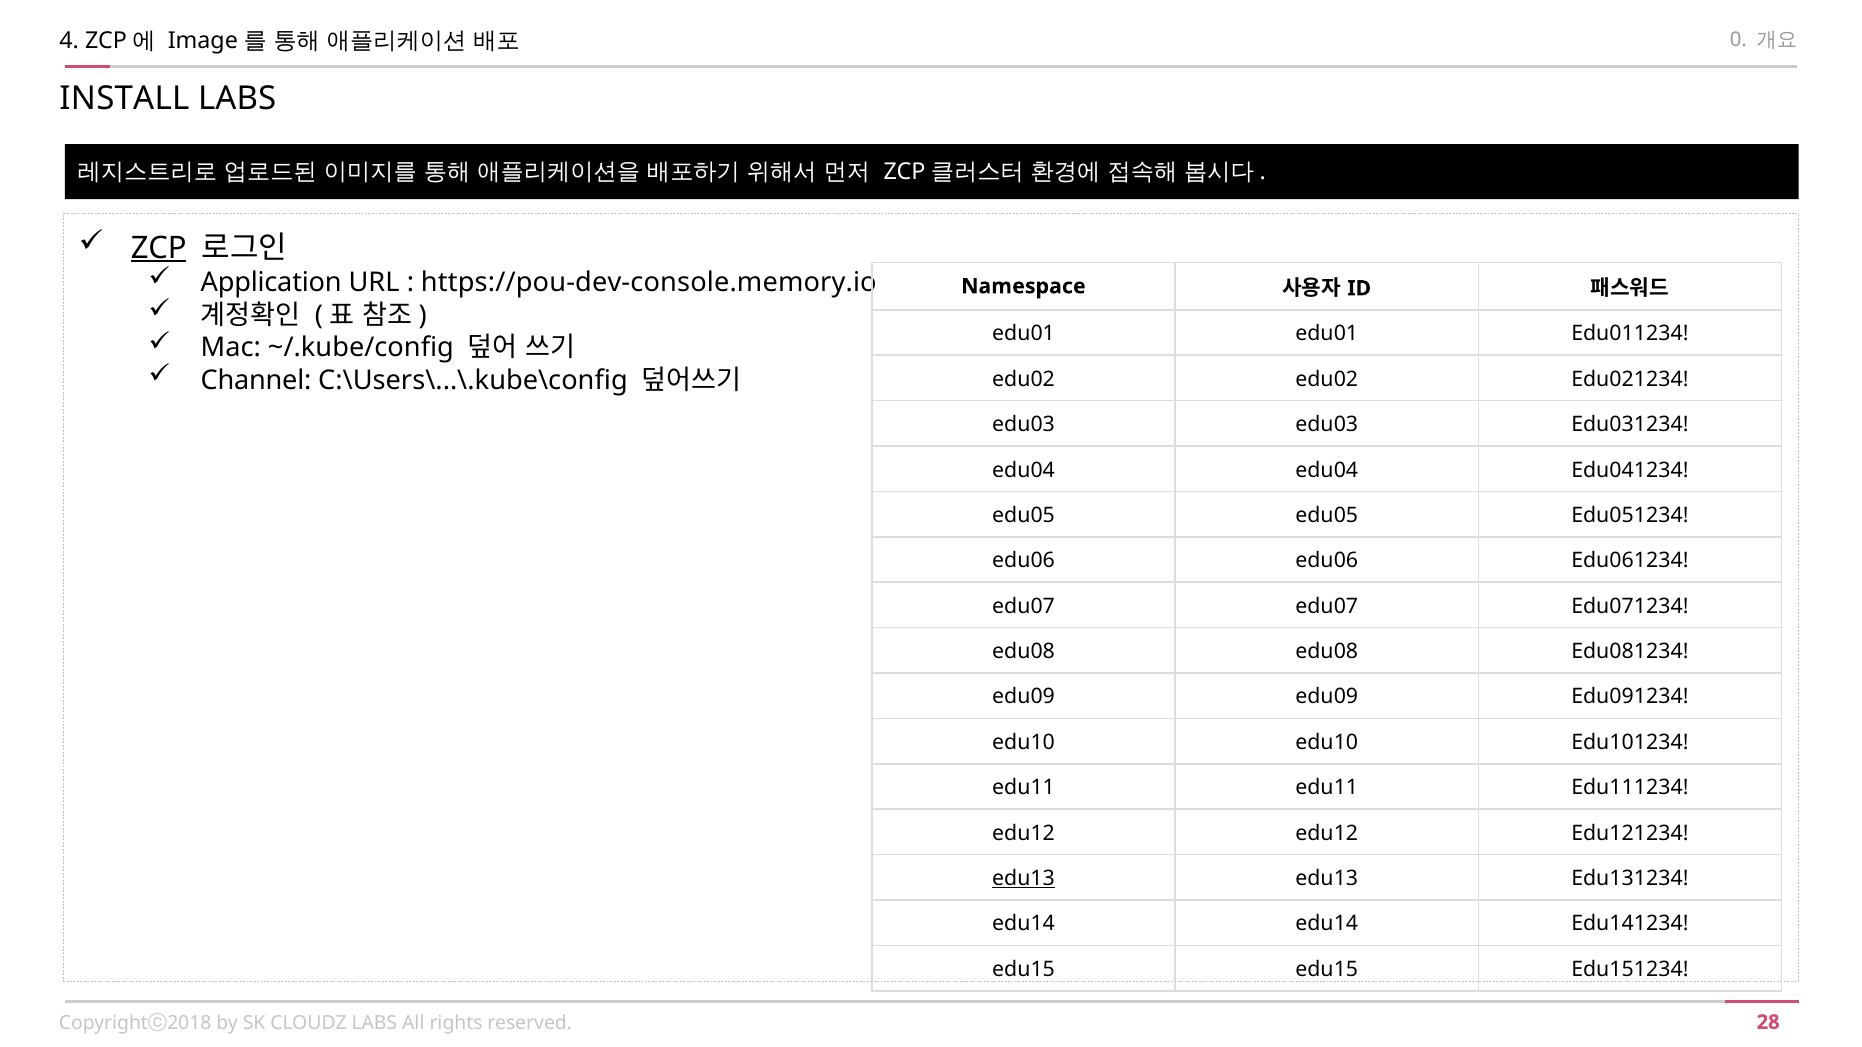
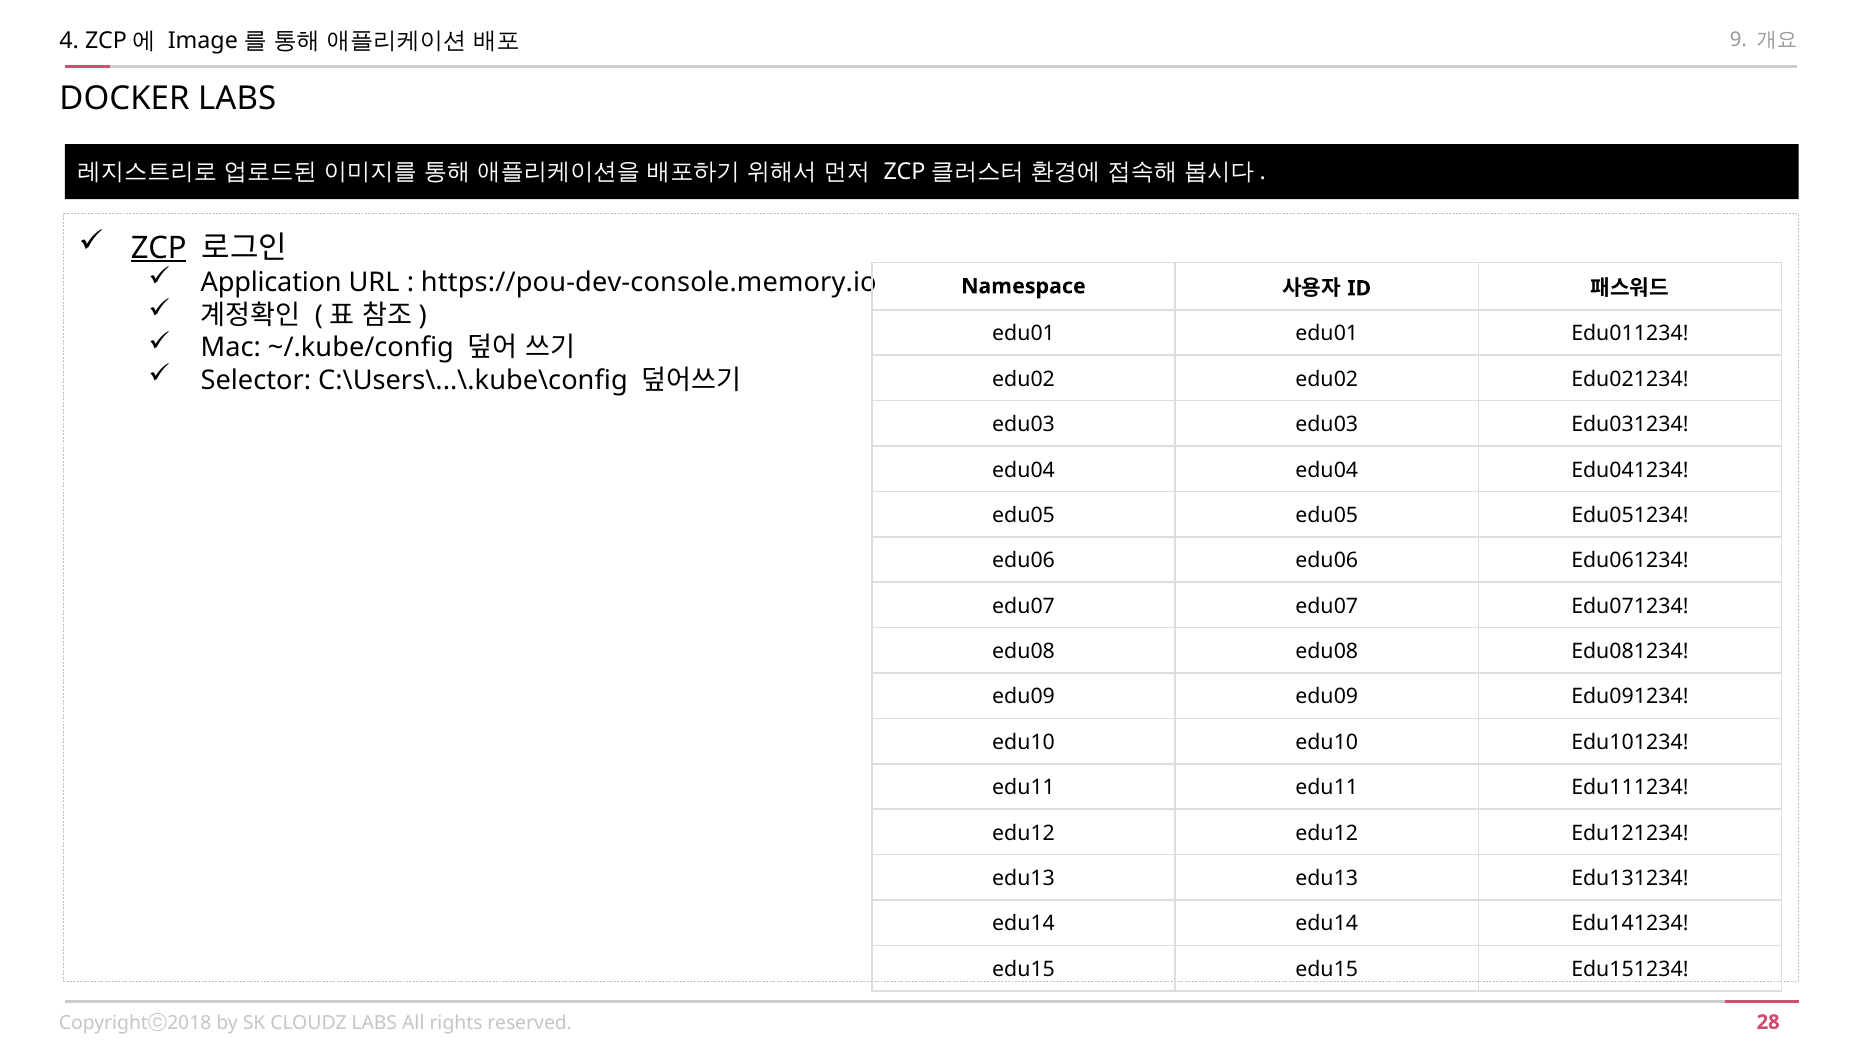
0: 0 -> 9
INSTALL: INSTALL -> DOCKER
Channel: Channel -> Selector
edu13 at (1024, 879) underline: present -> none
